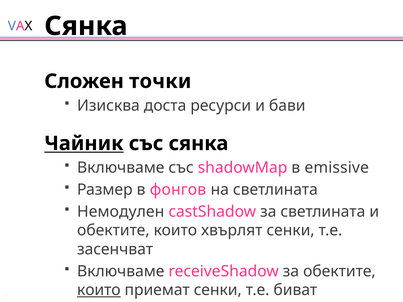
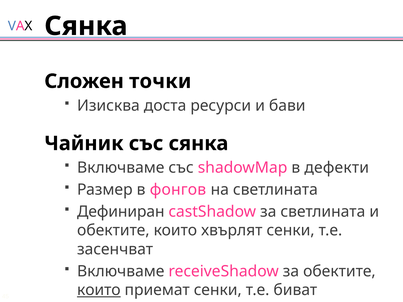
Чайник underline: present -> none
emissive: emissive -> дефекти
Немодулен: Немодулен -> Дефиниран
